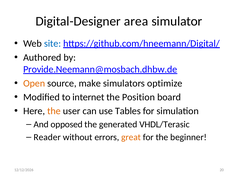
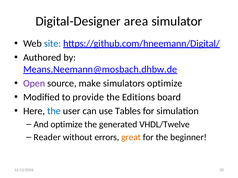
Provide.Neemann@mosbach.dhbw.de: Provide.Neemann@mosbach.dhbw.de -> Means.Neemann@mosbach.dhbw.de
Open colour: orange -> purple
internet: internet -> provide
Position: Position -> Editions
the at (54, 111) colour: orange -> blue
And opposed: opposed -> optimize
VHDL/Terasic: VHDL/Terasic -> VHDL/Twelve
